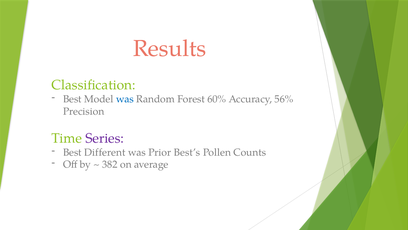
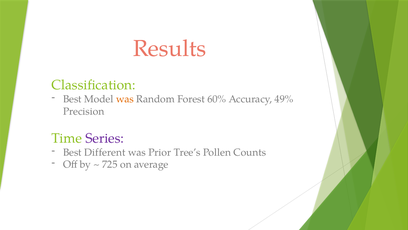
was at (125, 99) colour: blue -> orange
56%: 56% -> 49%
Best’s: Best’s -> Tree’s
382: 382 -> 725
